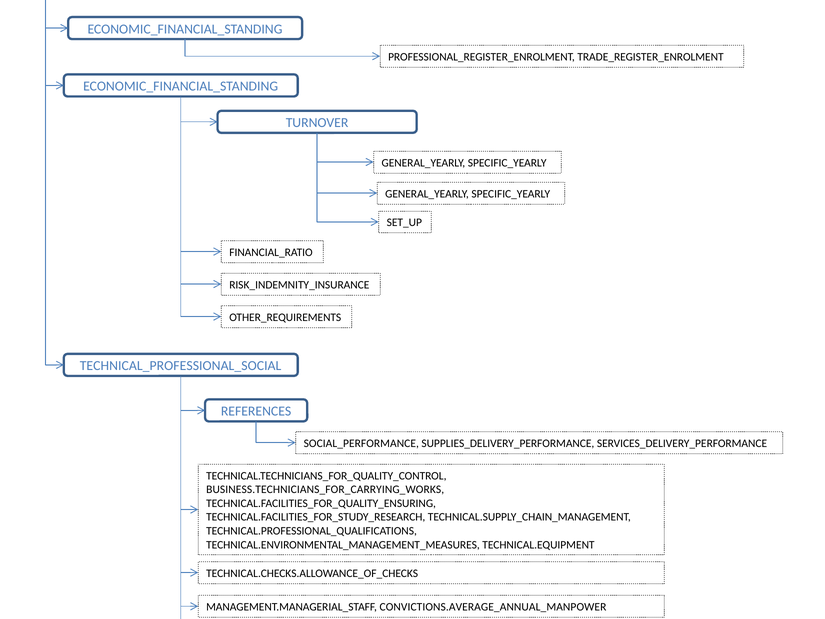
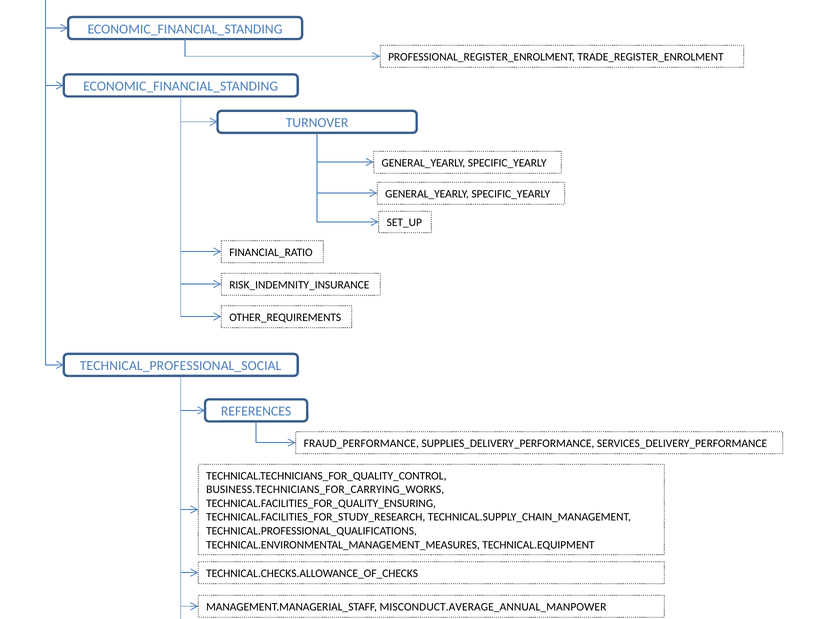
SOCIAL_PERFORMANCE: SOCIAL_PERFORMANCE -> FRAUD_PERFORMANCE
CONVICTIONS.AVERAGE_ANNUAL_MANPOWER: CONVICTIONS.AVERAGE_ANNUAL_MANPOWER -> MISCONDUCT.AVERAGE_ANNUAL_MANPOWER
